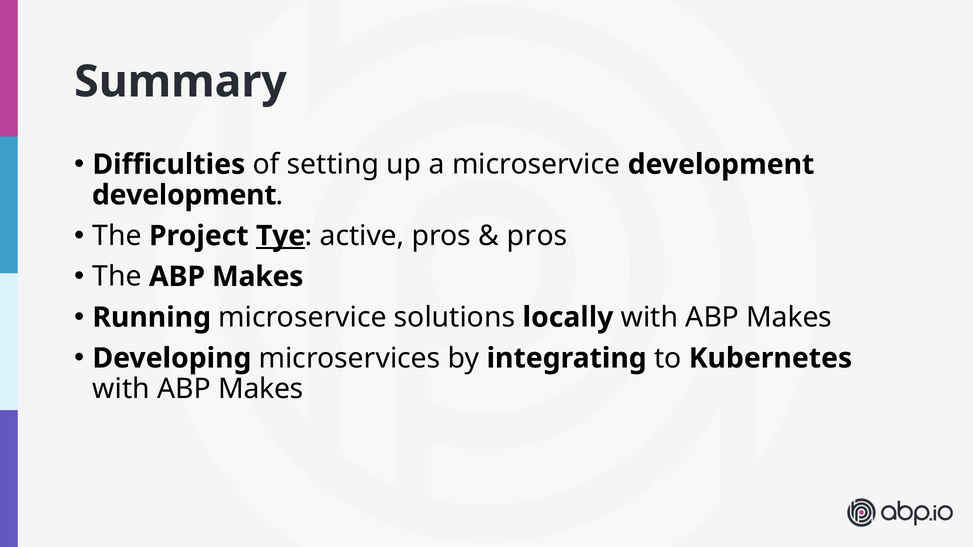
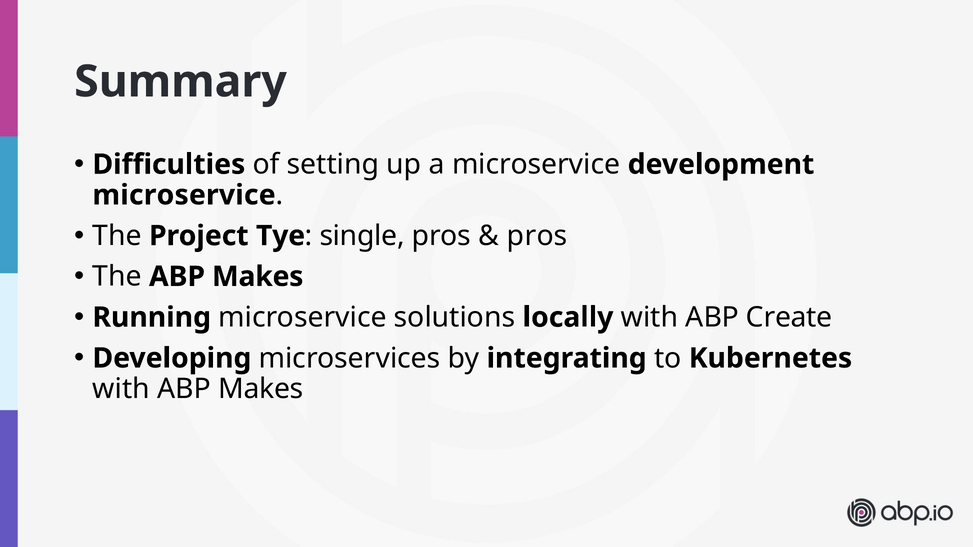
development at (184, 195): development -> microservice
Tye underline: present -> none
active: active -> single
locally with ABP Makes: Makes -> Create
